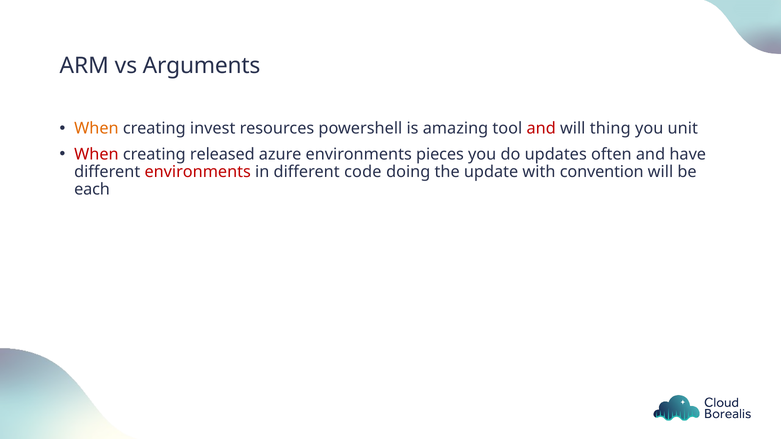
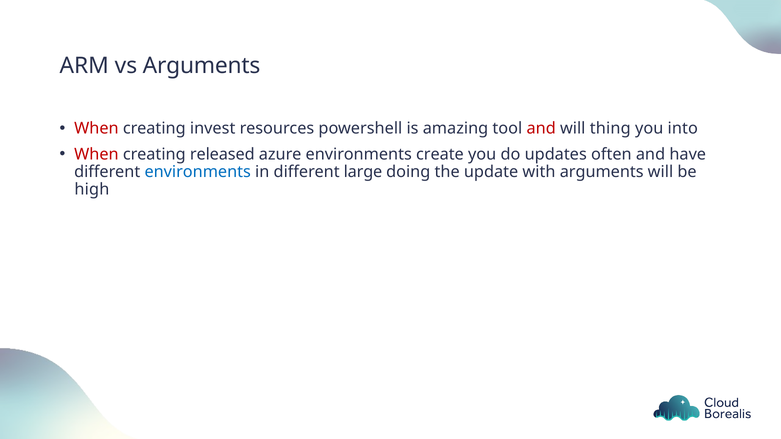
When at (96, 129) colour: orange -> red
unit: unit -> into
pieces: pieces -> create
environments at (198, 172) colour: red -> blue
code: code -> large
with convention: convention -> arguments
each: each -> high
